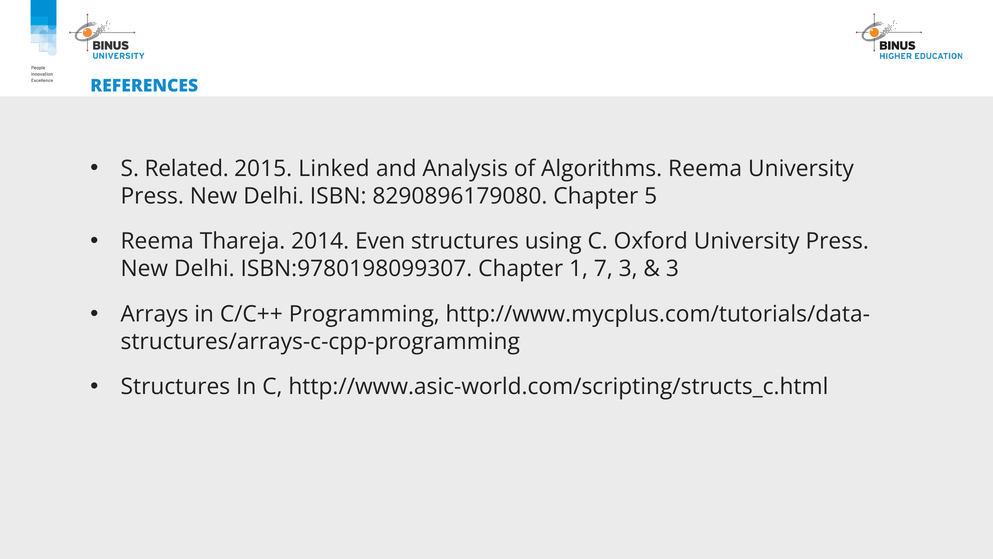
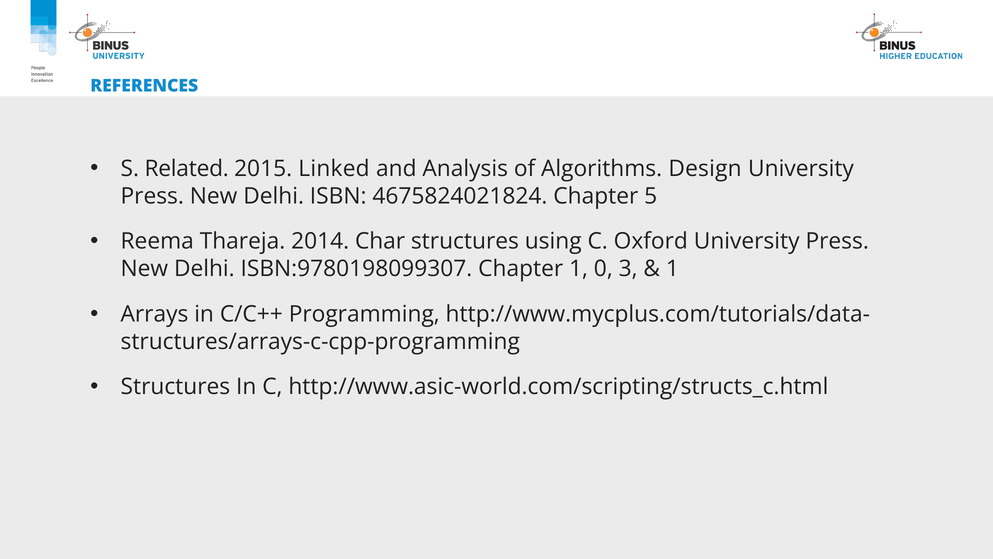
Algorithms Reema: Reema -> Design
8290896179080: 8290896179080 -> 4675824021824
Even: Even -> Char
7: 7 -> 0
3 at (672, 269): 3 -> 1
